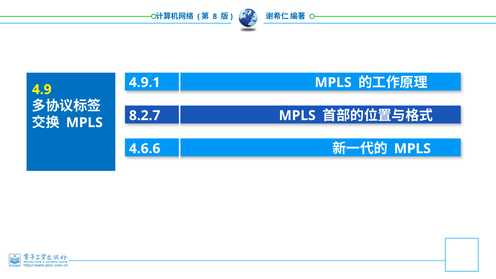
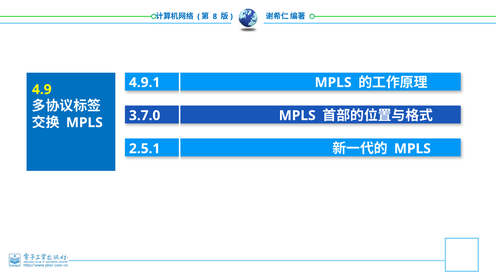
8.2.7: 8.2.7 -> 3.7.0
4.6.6: 4.6.6 -> 2.5.1
